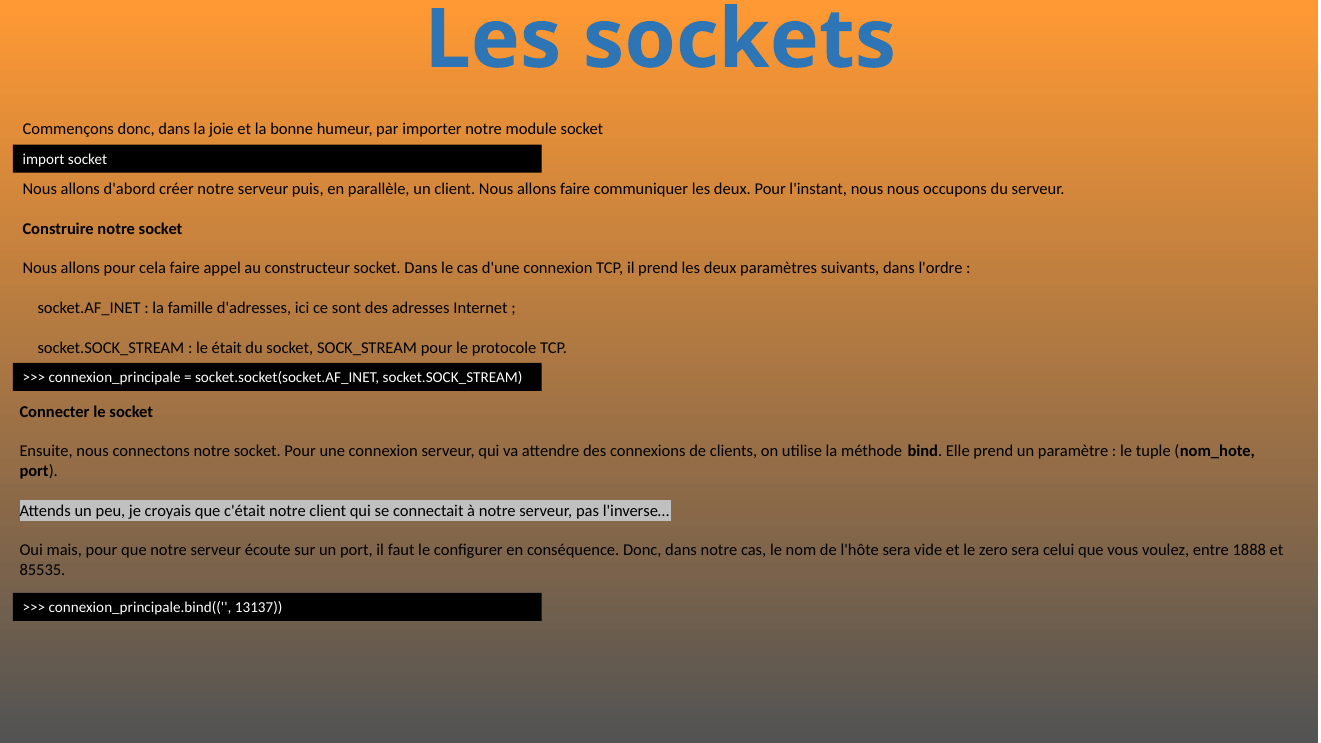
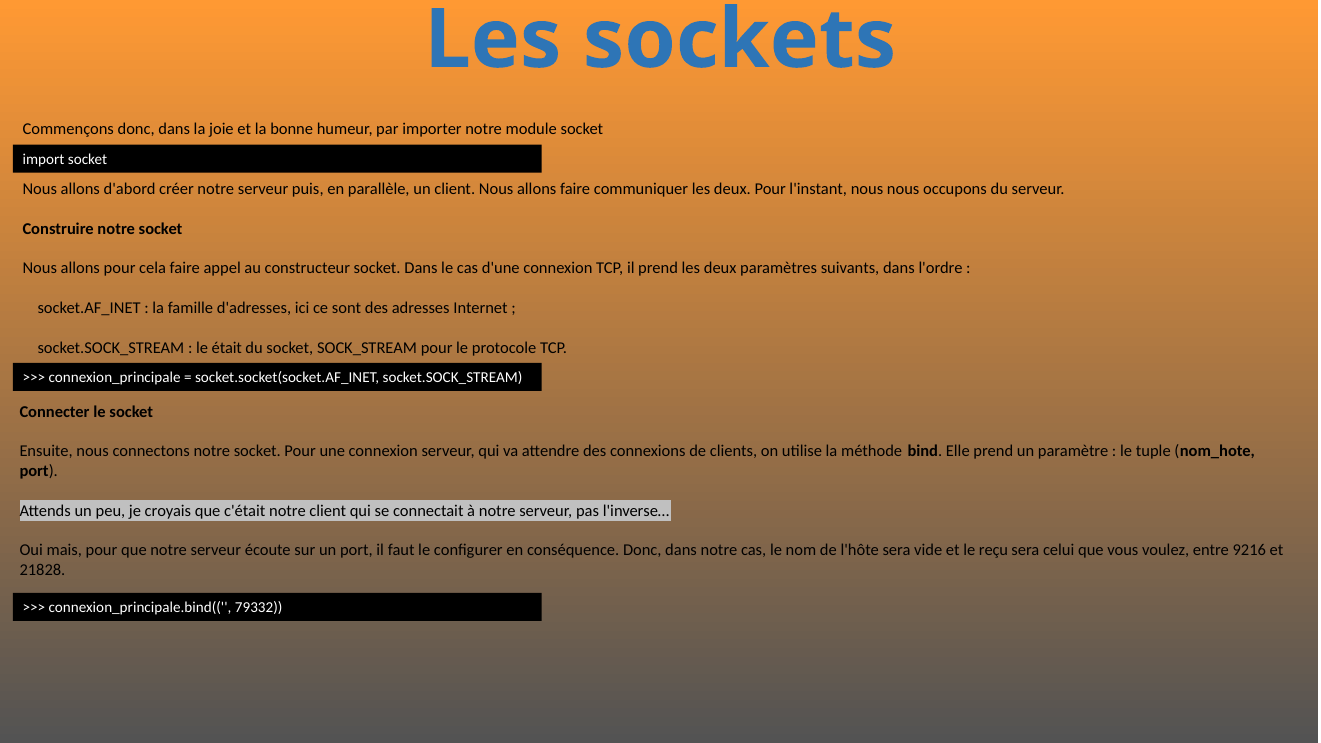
zero: zero -> reçu
1888: 1888 -> 9216
85535: 85535 -> 21828
13137: 13137 -> 79332
